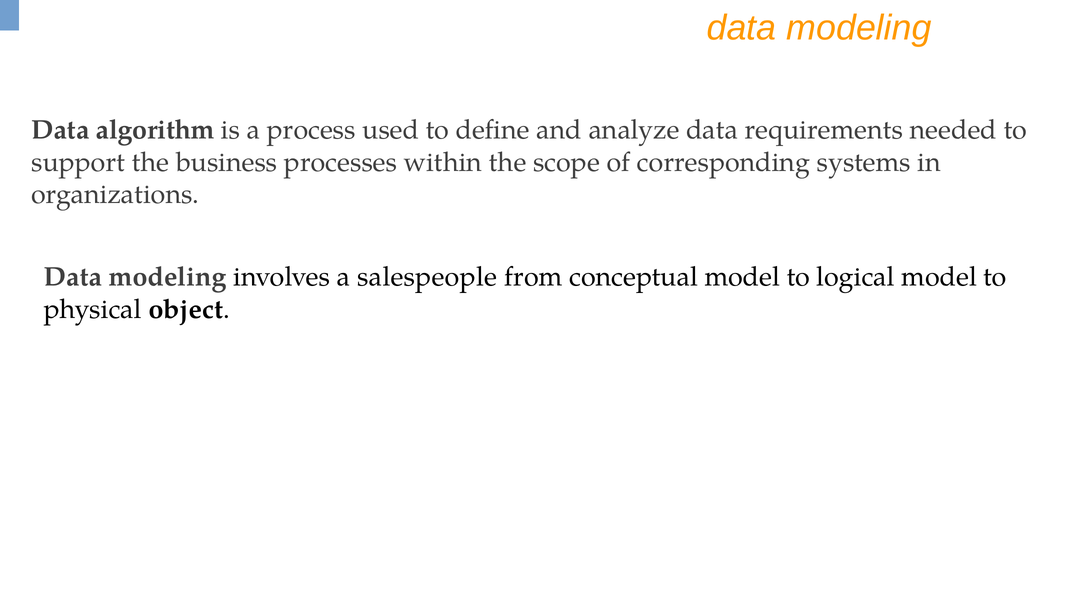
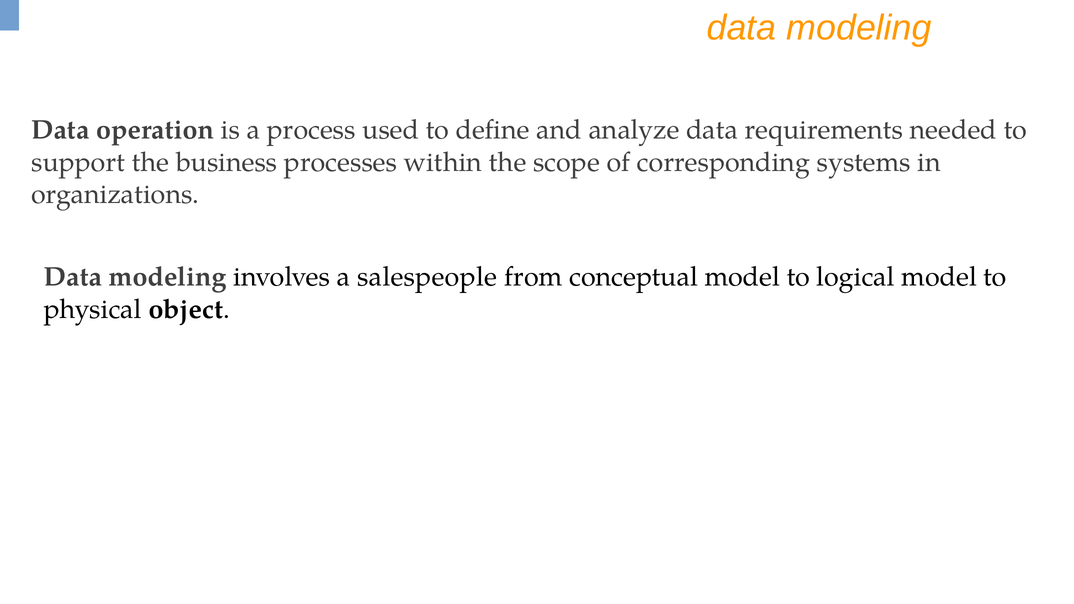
algorithm: algorithm -> operation
